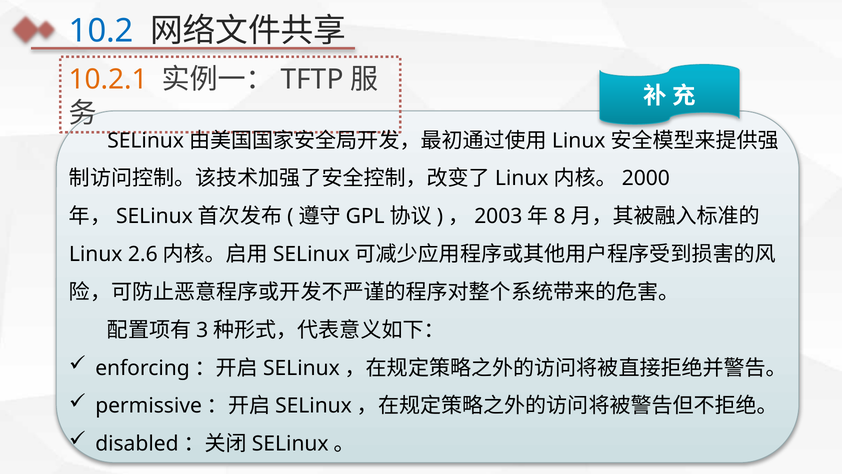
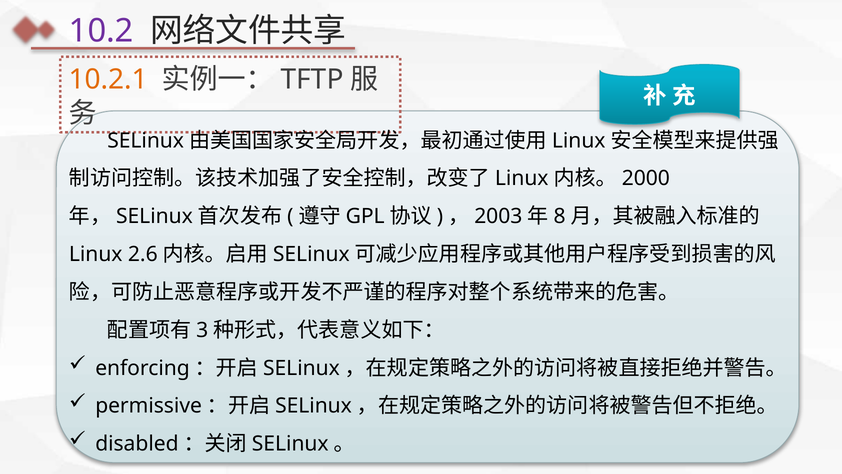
10.2 colour: blue -> purple
